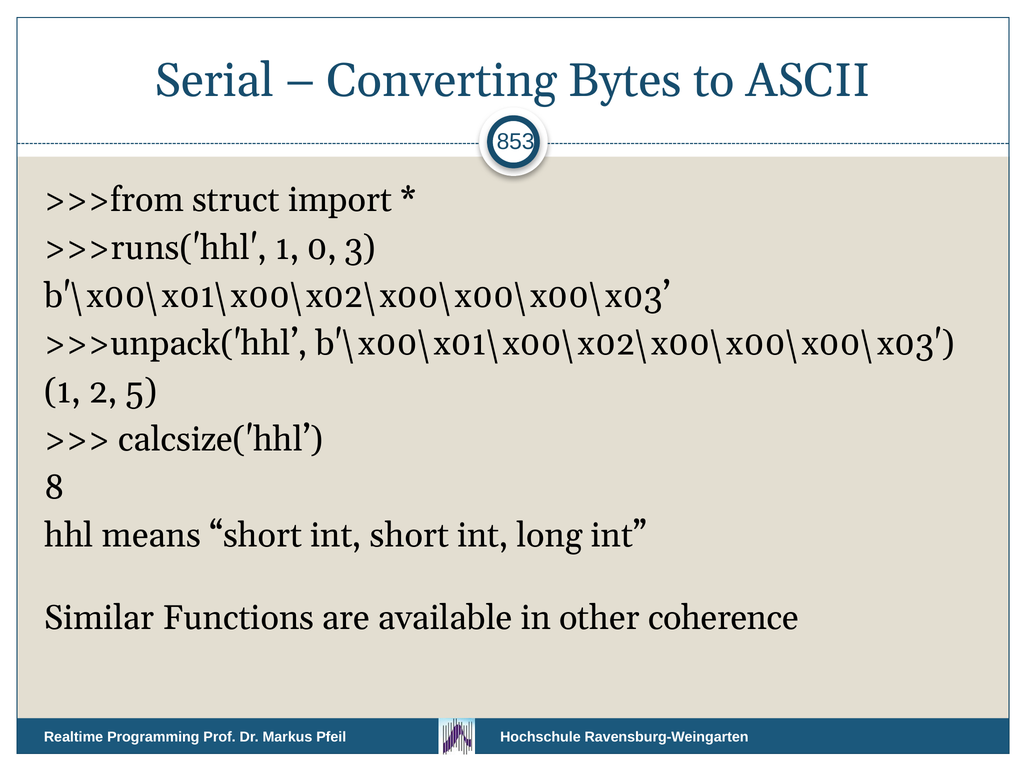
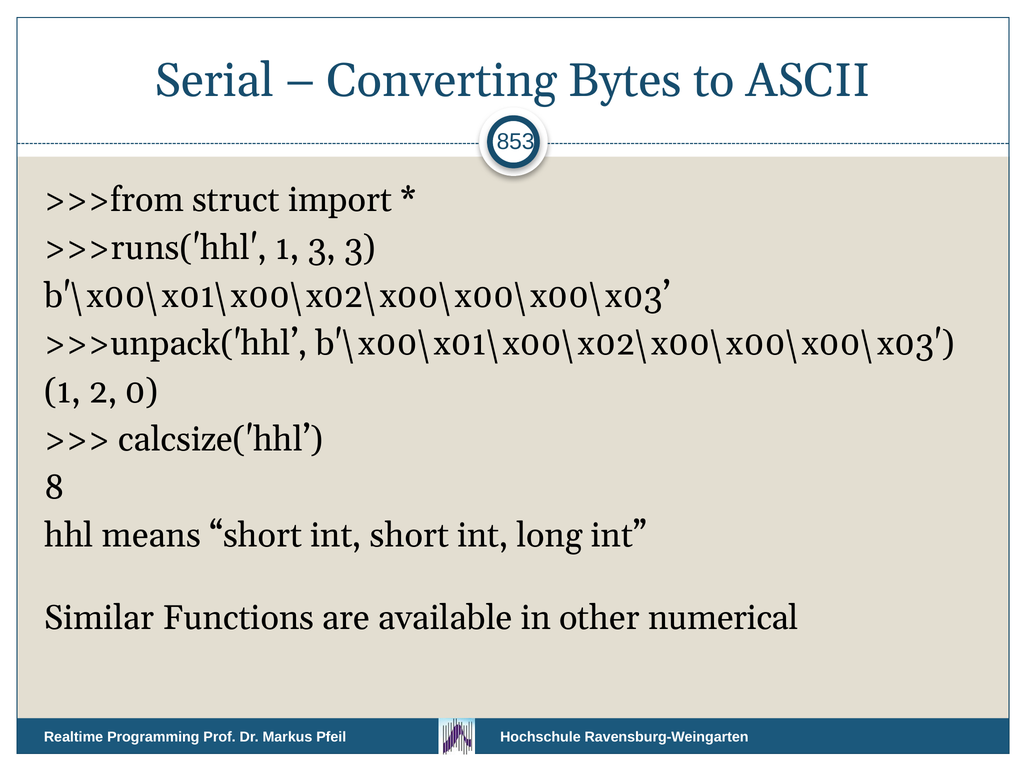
1 0: 0 -> 3
5: 5 -> 0
coherence: coherence -> numerical
